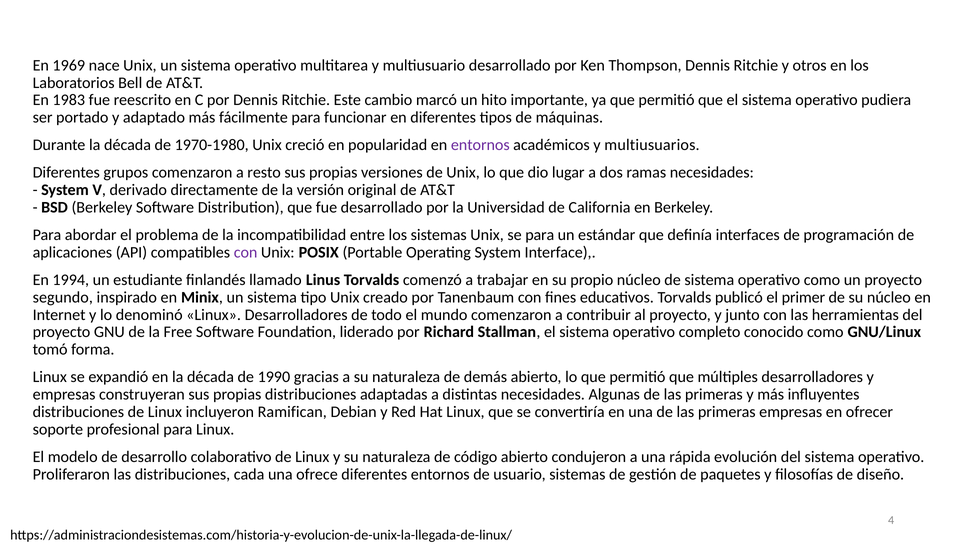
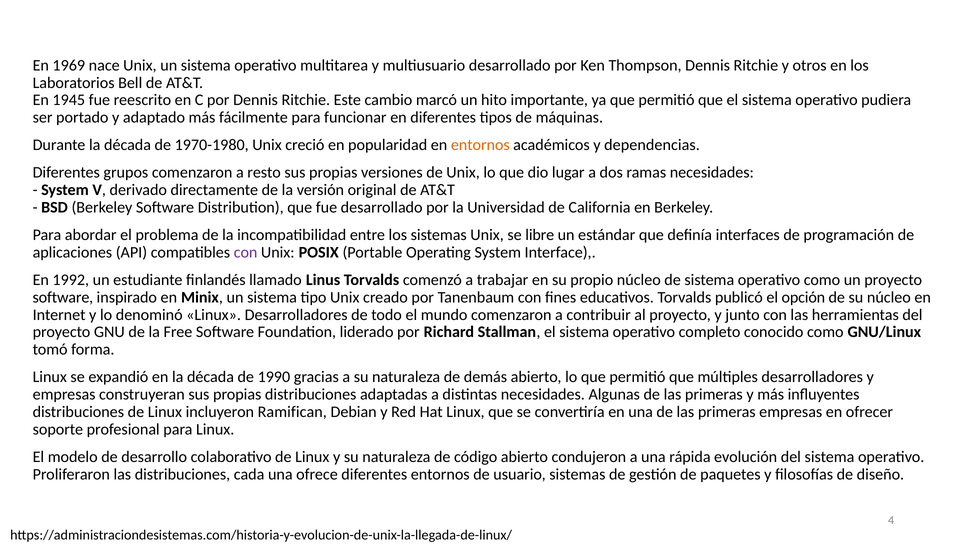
1983: 1983 -> 1945
entornos at (480, 145) colour: purple -> orange
multiusuarios: multiusuarios -> dependencias
se para: para -> libre
1994: 1994 -> 1992
segundo at (63, 297): segundo -> software
primer: primer -> opción
